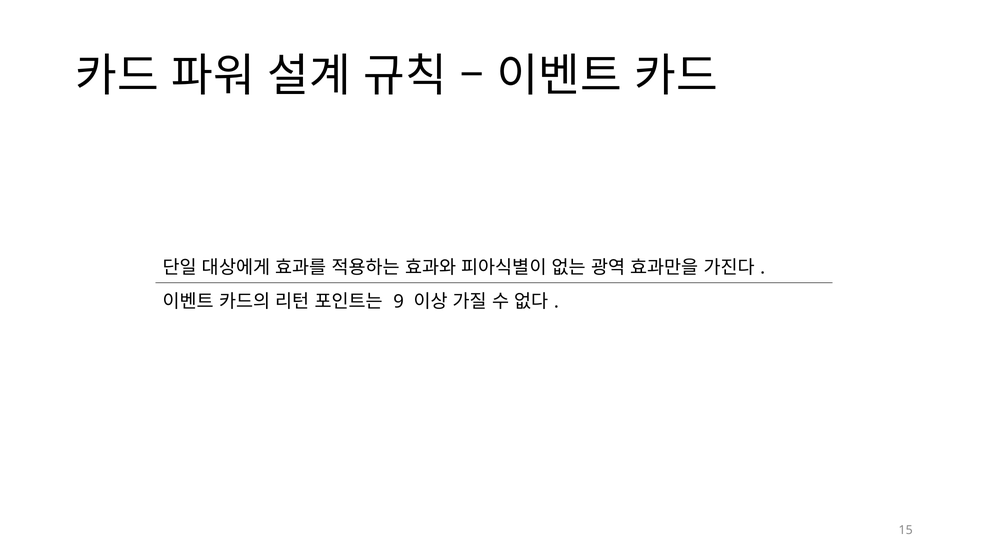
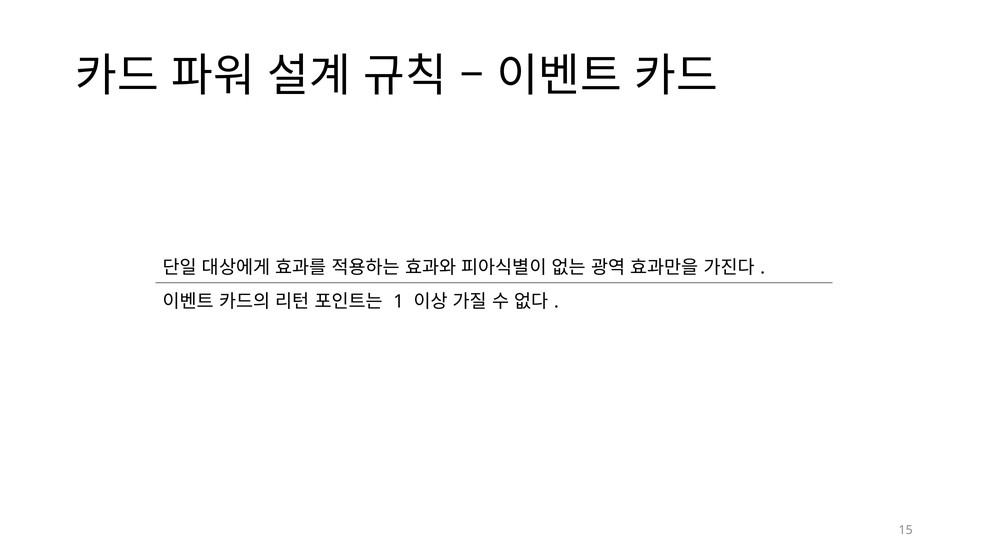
9: 9 -> 1
